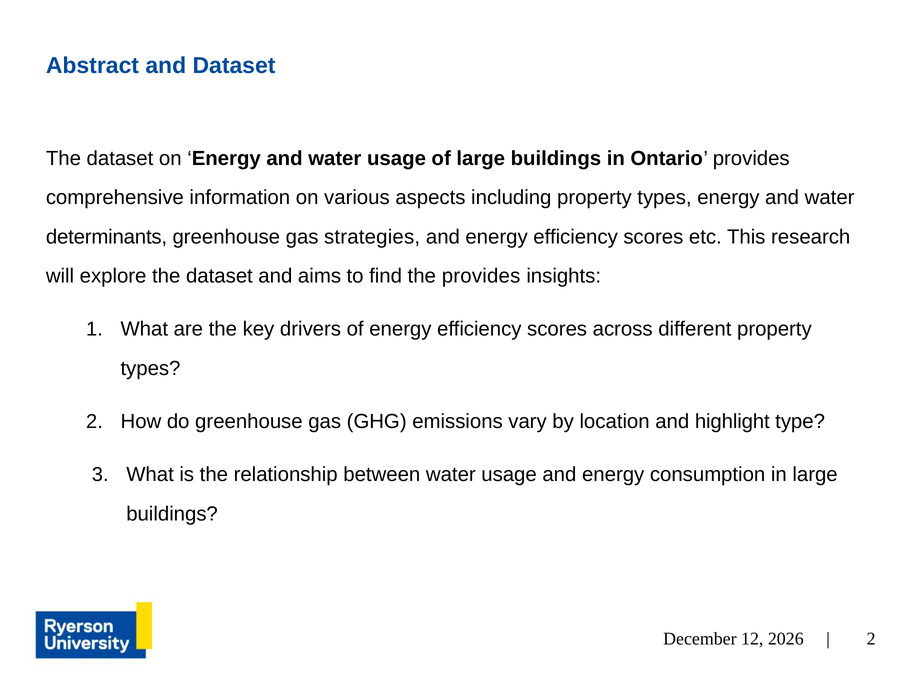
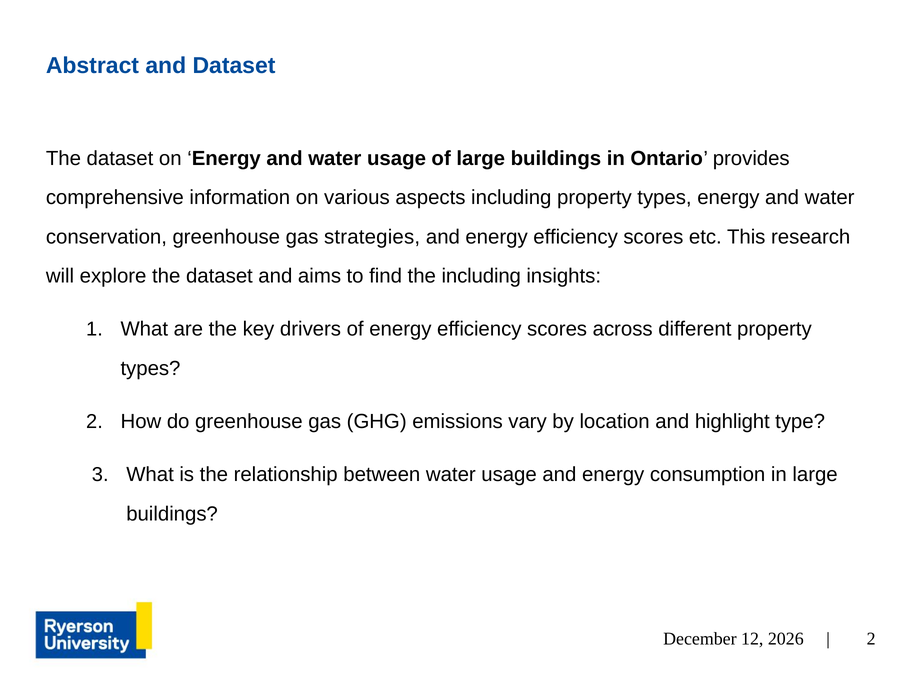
determinants: determinants -> conservation
the provides: provides -> including
